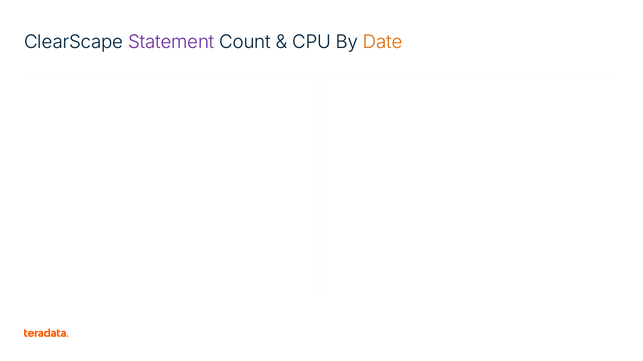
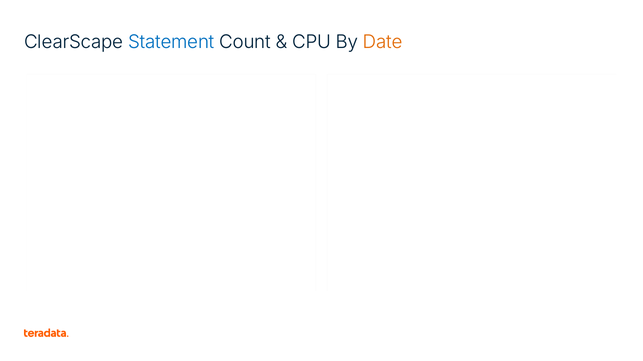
Statement colour: purple -> blue
